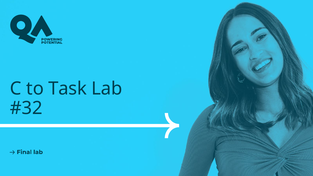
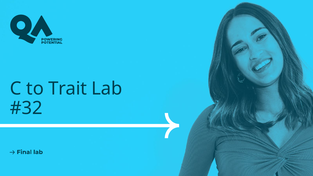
Task: Task -> Trait
